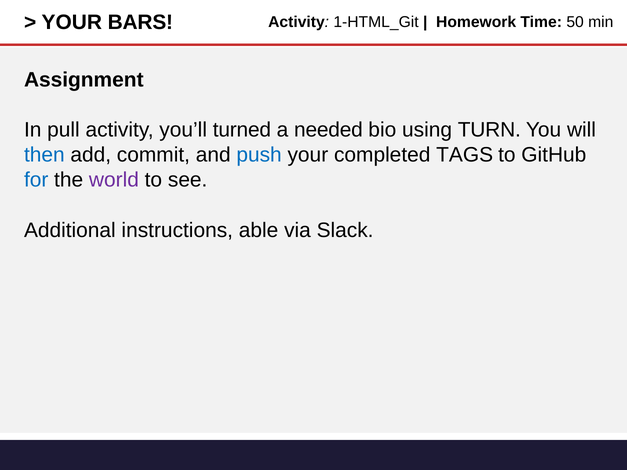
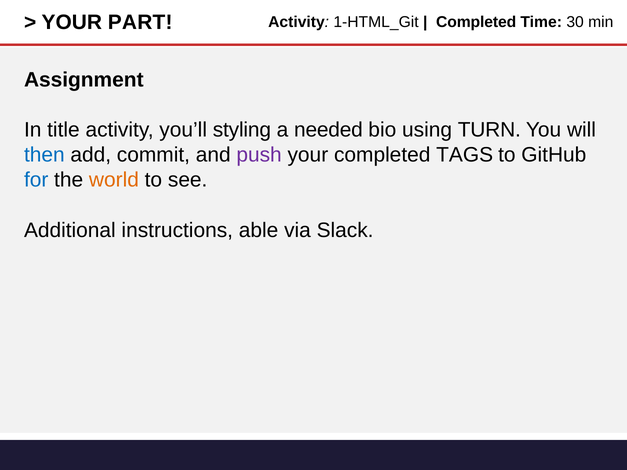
BARS: BARS -> PART
Homework at (476, 22): Homework -> Completed
50: 50 -> 30
pull: pull -> title
turned: turned -> styling
push colour: blue -> purple
world colour: purple -> orange
